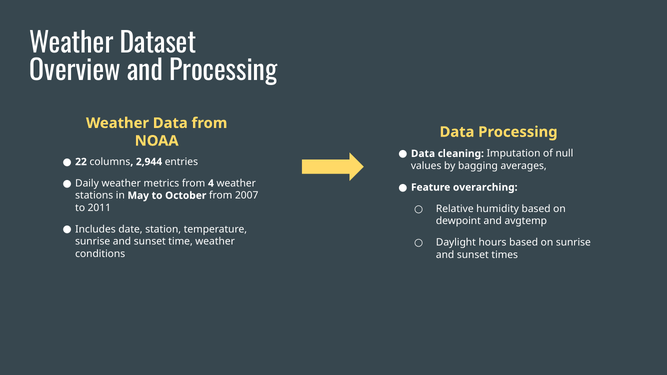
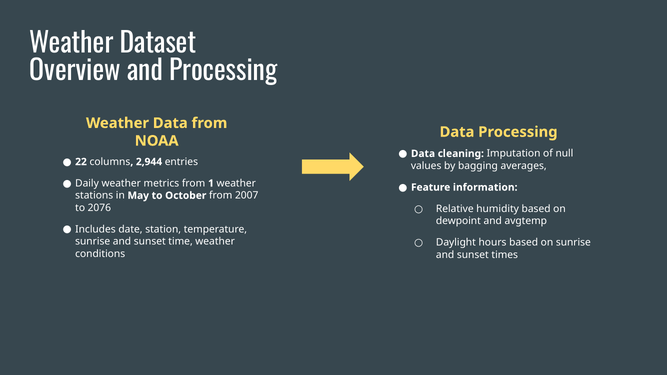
4: 4 -> 1
overarching: overarching -> information
2011: 2011 -> 2076
